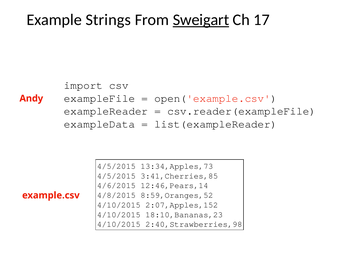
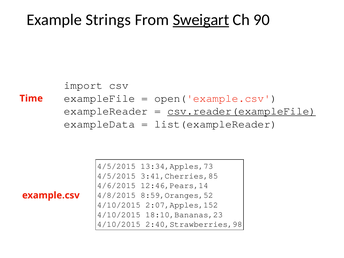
17: 17 -> 90
Andy: Andy -> Time
csv.reader(exampleFile underline: none -> present
